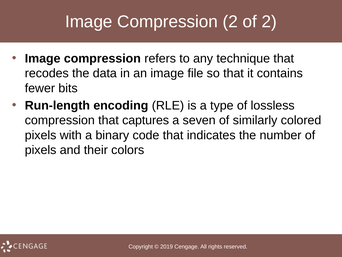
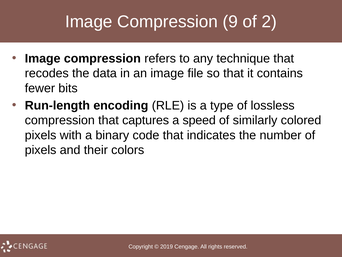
Compression 2: 2 -> 9
seven: seven -> speed
